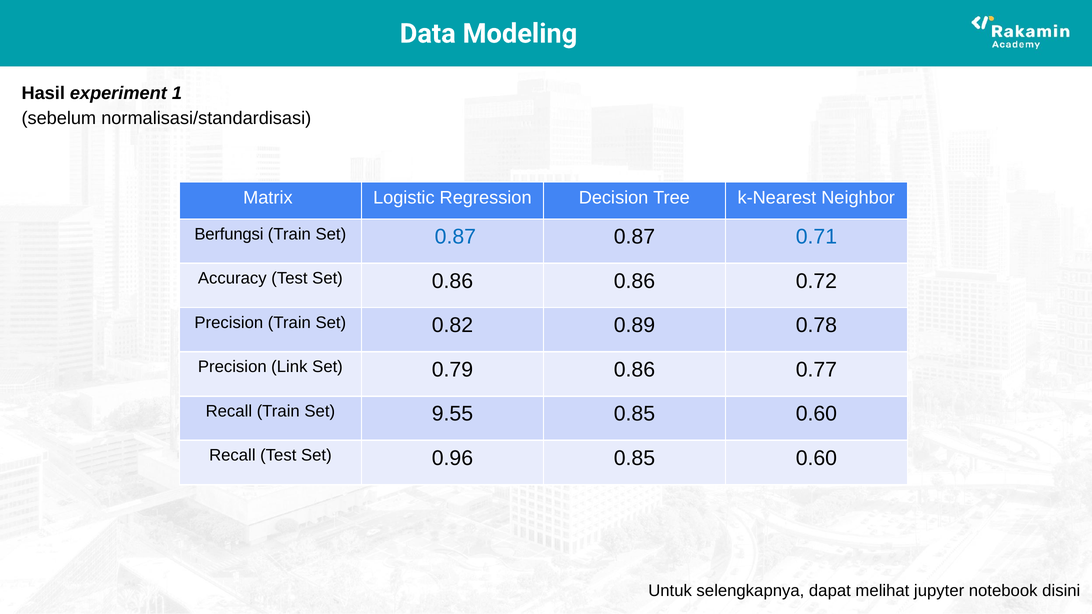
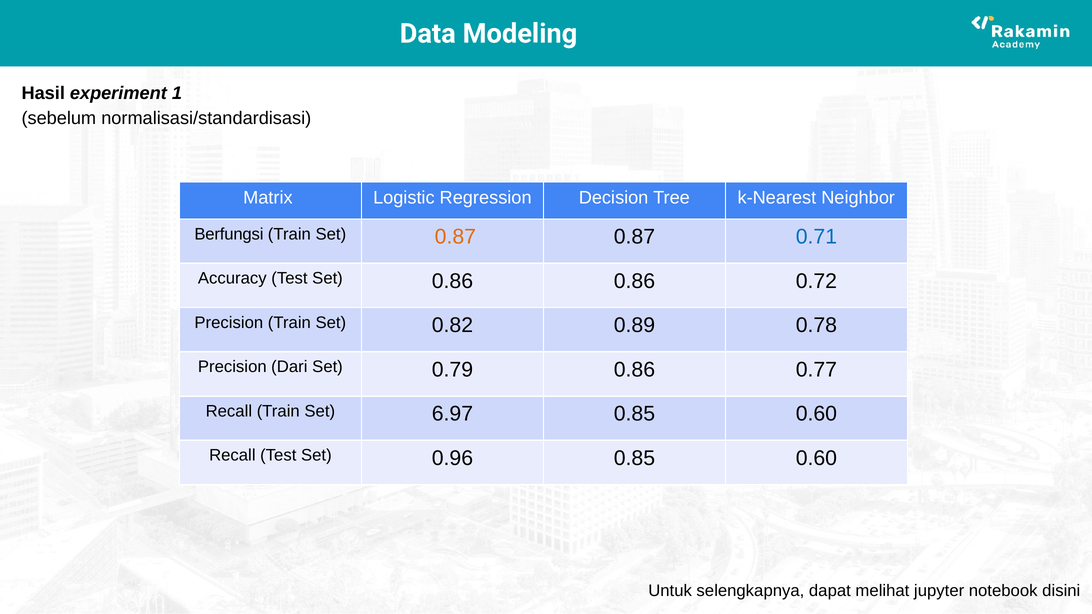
0.87 at (455, 237) colour: blue -> orange
Link: Link -> Dari
9.55: 9.55 -> 6.97
